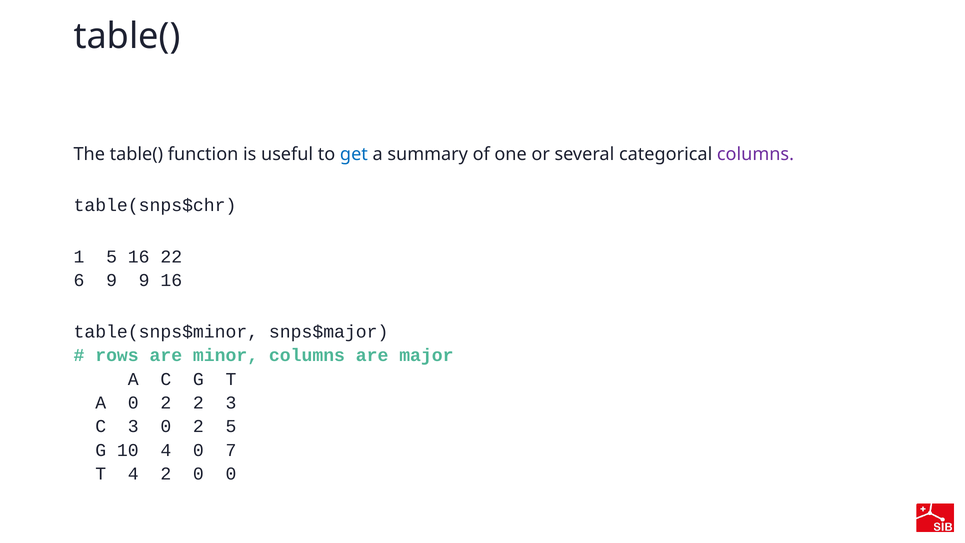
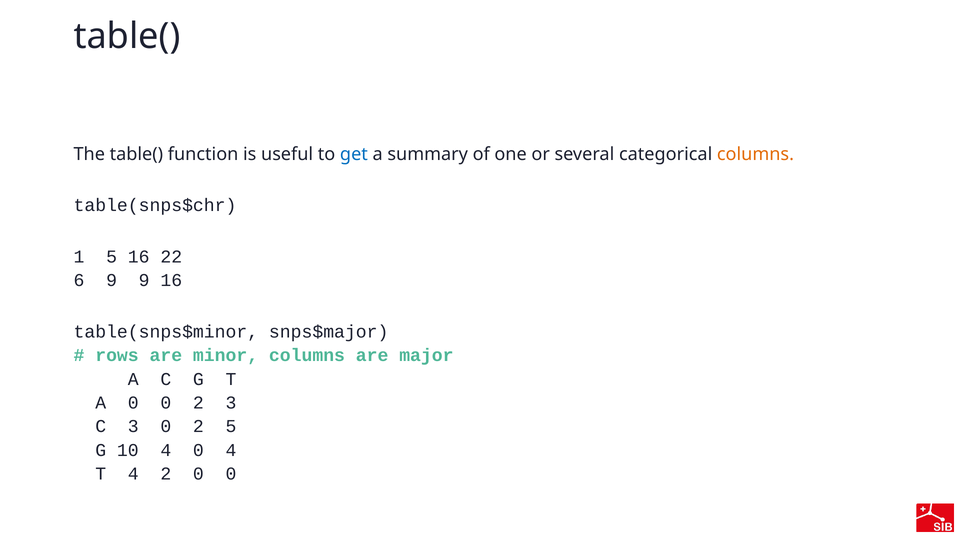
columns at (755, 154) colour: purple -> orange
A 0 2: 2 -> 0
0 7: 7 -> 4
